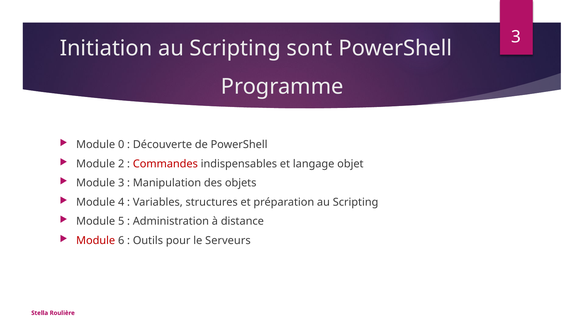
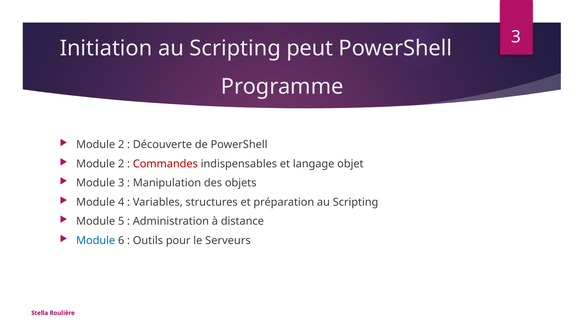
sont: sont -> peut
0 at (121, 145): 0 -> 2
Module at (96, 241) colour: red -> blue
